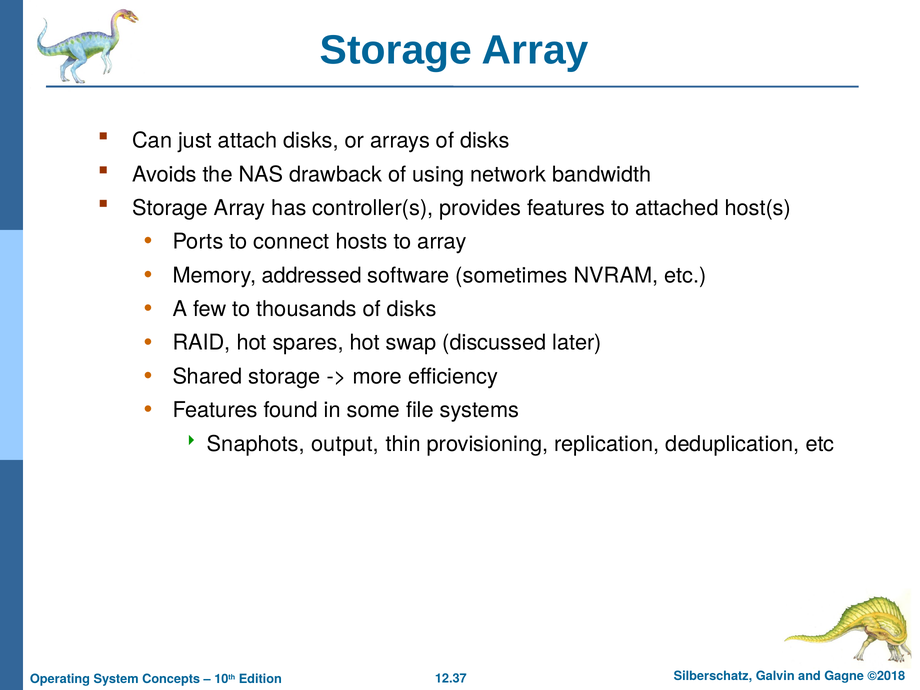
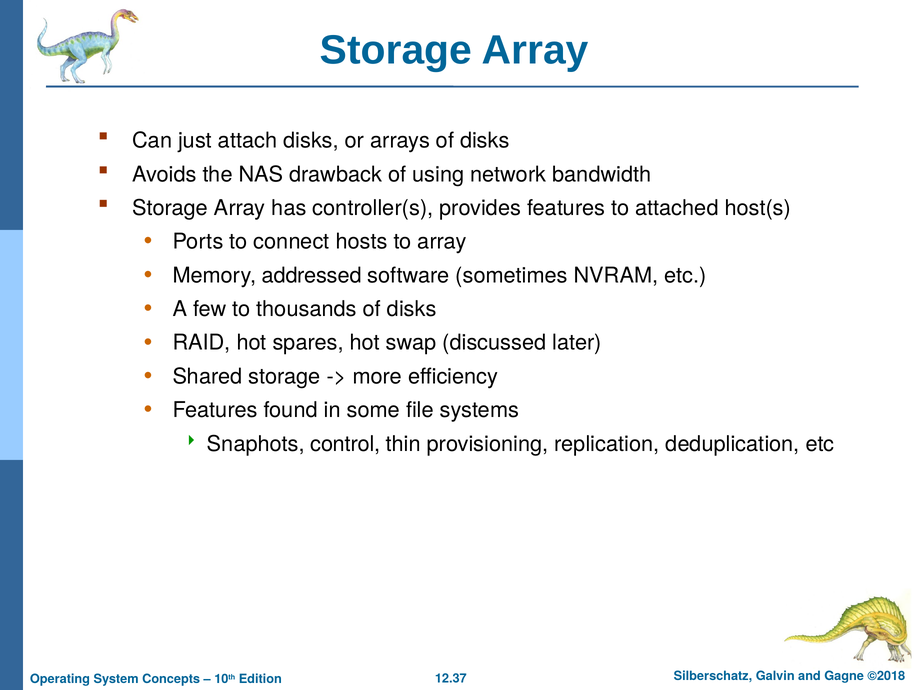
output: output -> control
